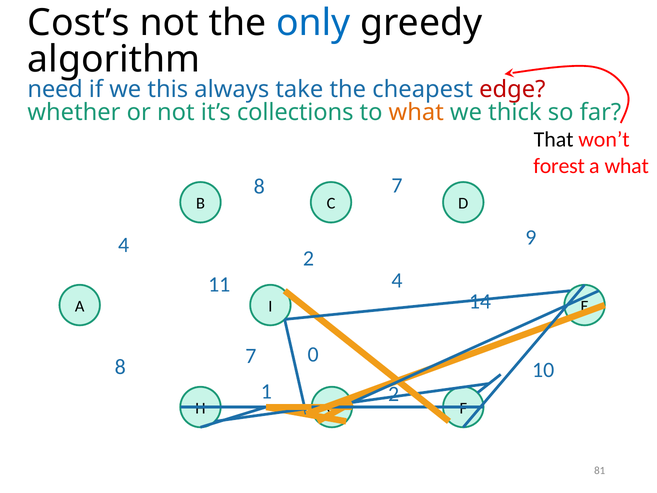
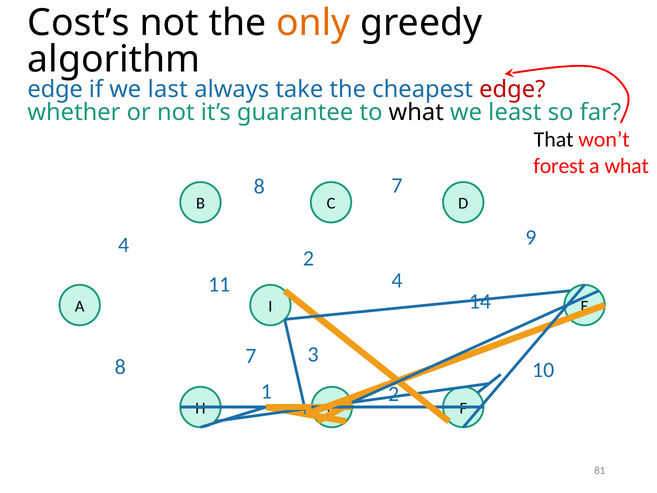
only colour: blue -> orange
need at (55, 89): need -> edge
this: this -> last
collections: collections -> guarantee
what at (416, 112) colour: orange -> black
thick: thick -> least
0: 0 -> 3
